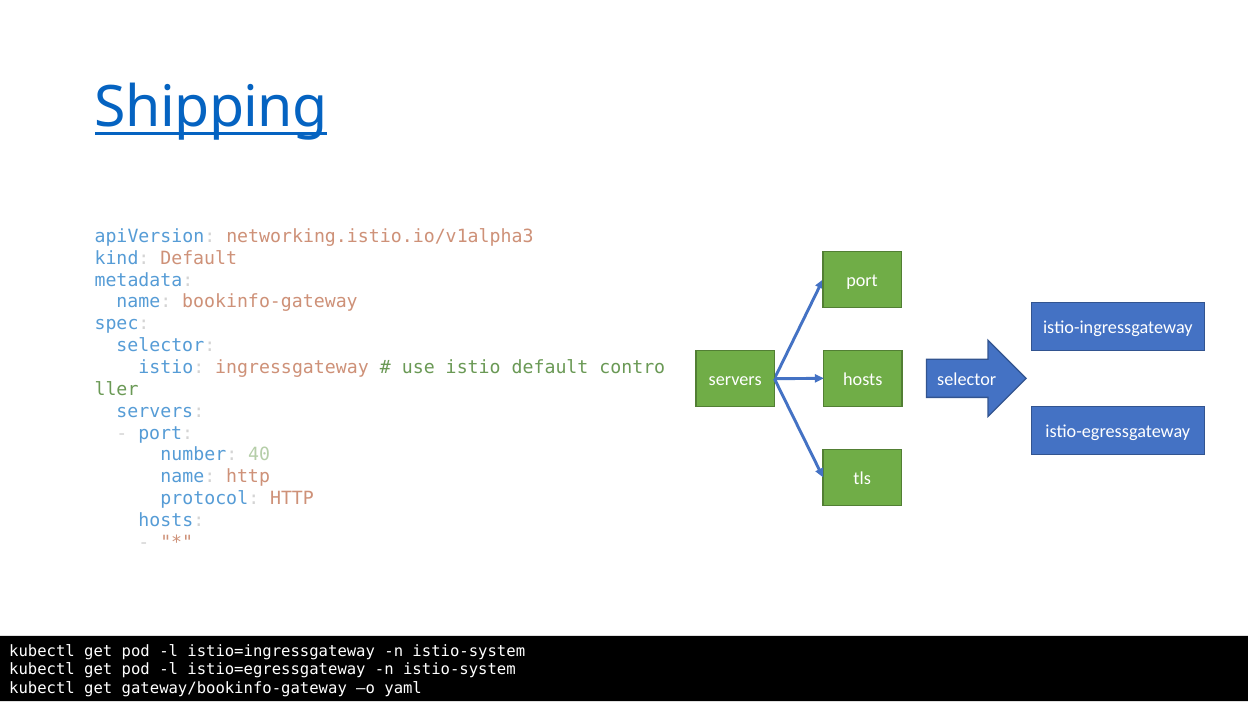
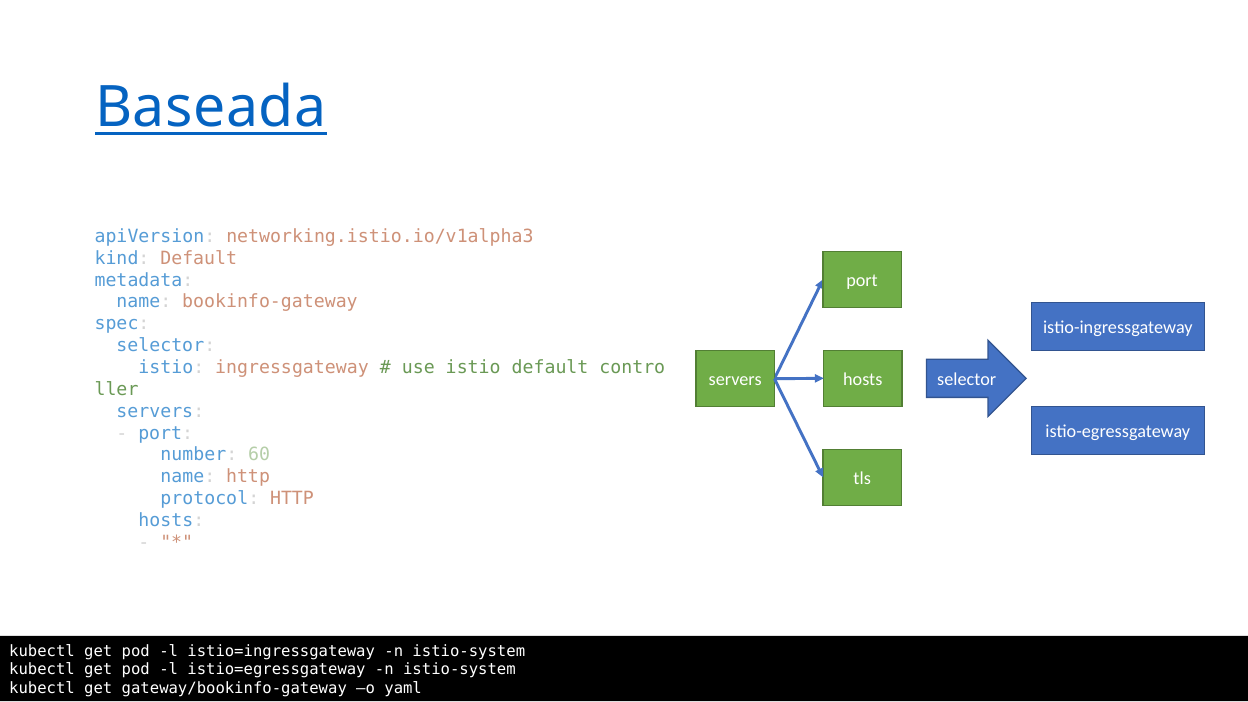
Shipping: Shipping -> Baseada
40: 40 -> 60
